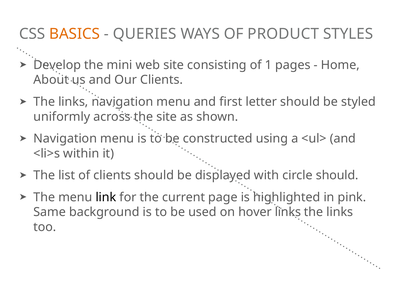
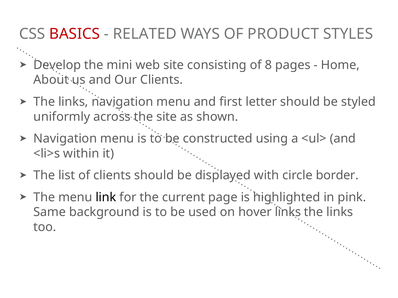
BASICS colour: orange -> red
QUERIES: QUERIES -> RELATED
1: 1 -> 8
circle should: should -> border
